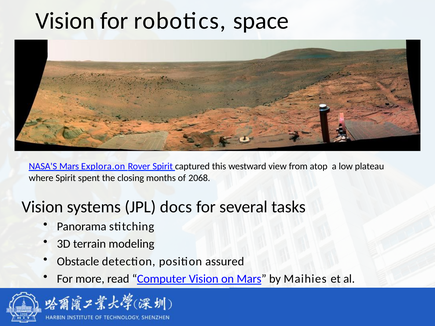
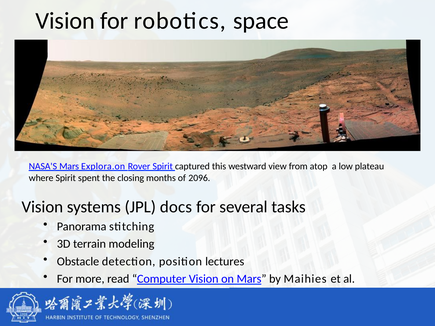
2068: 2068 -> 2096
assured: assured -> lectures
